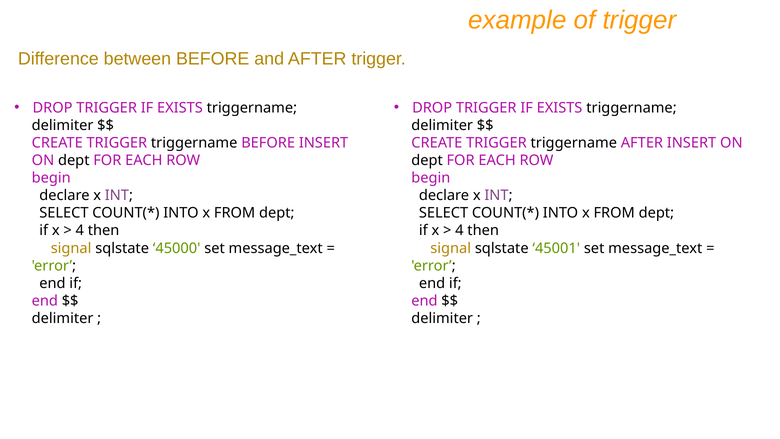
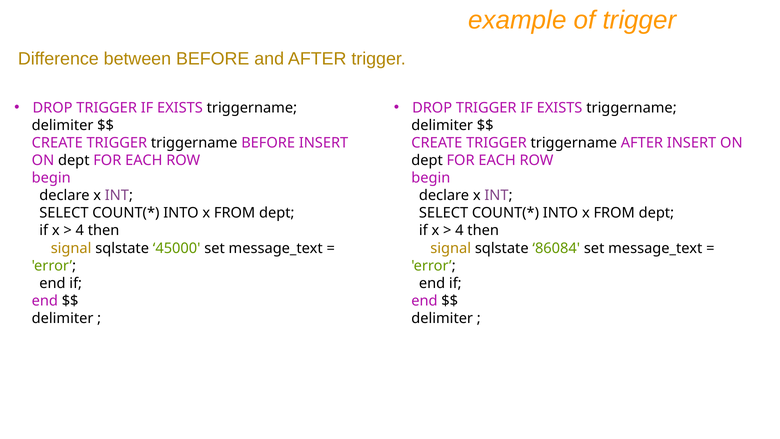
45001: 45001 -> 86084
